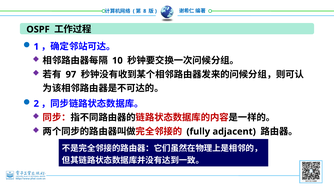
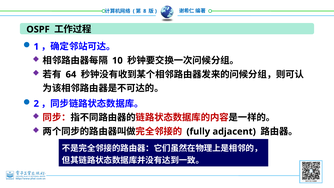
97: 97 -> 64
